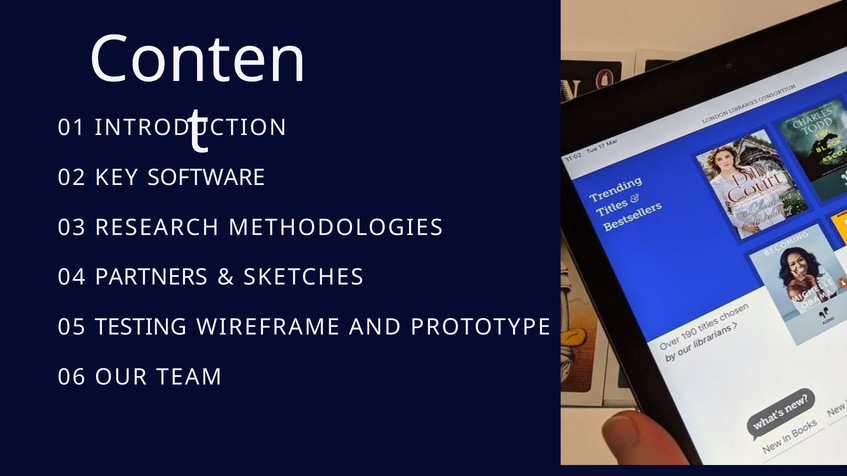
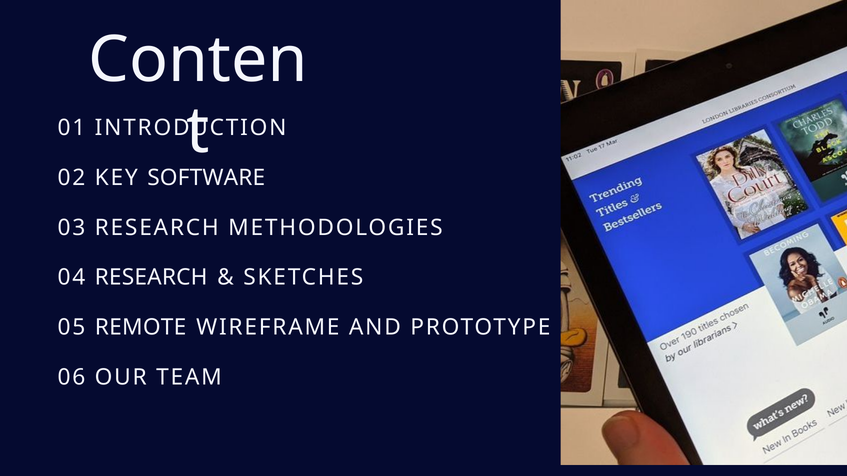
04 PARTNERS: PARTNERS -> RESEARCH
TESTING: TESTING -> REMOTE
